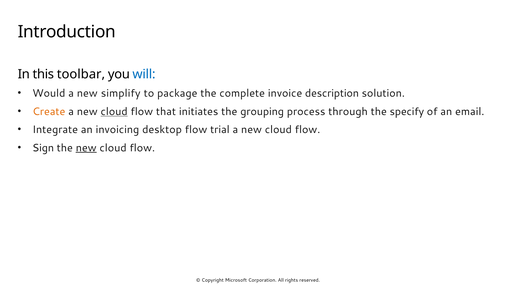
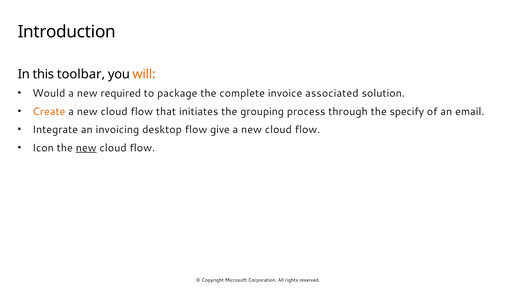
will colour: blue -> orange
simplify: simplify -> required
description: description -> associated
cloud at (114, 112) underline: present -> none
trial: trial -> give
Sign: Sign -> Icon
